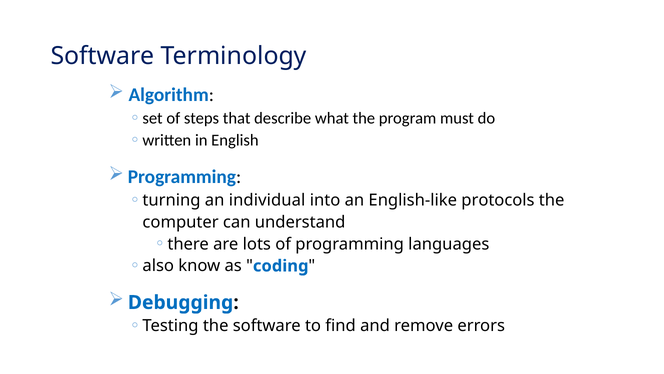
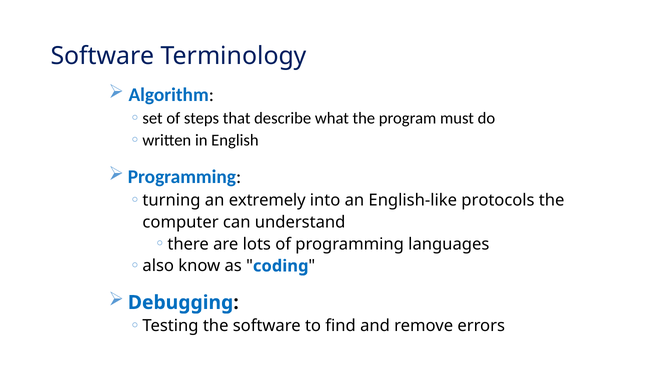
individual: individual -> extremely
